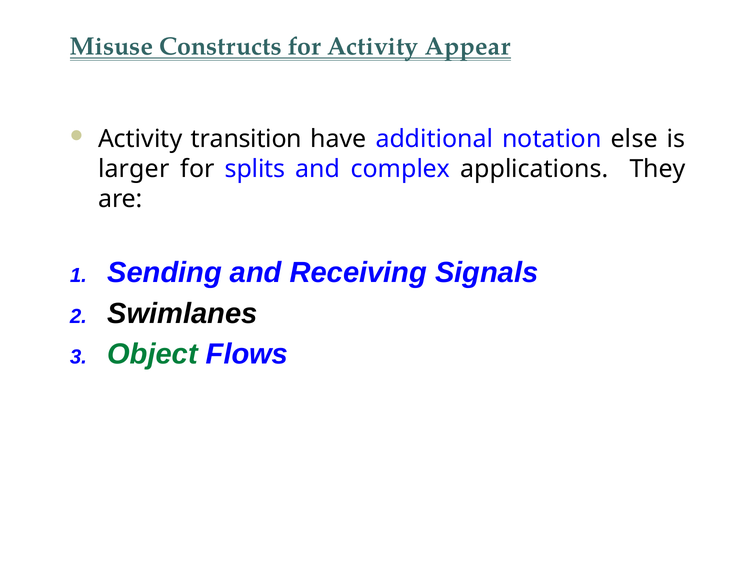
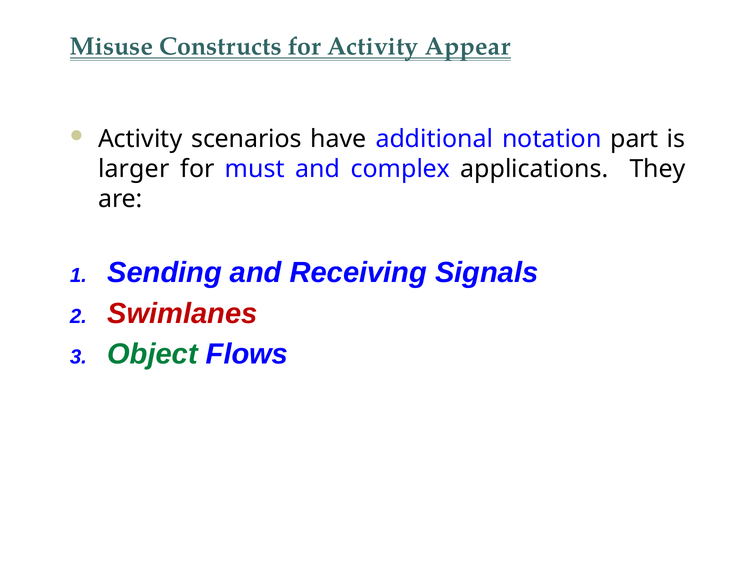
transition: transition -> scenarios
else: else -> part
splits: splits -> must
Swimlanes colour: black -> red
